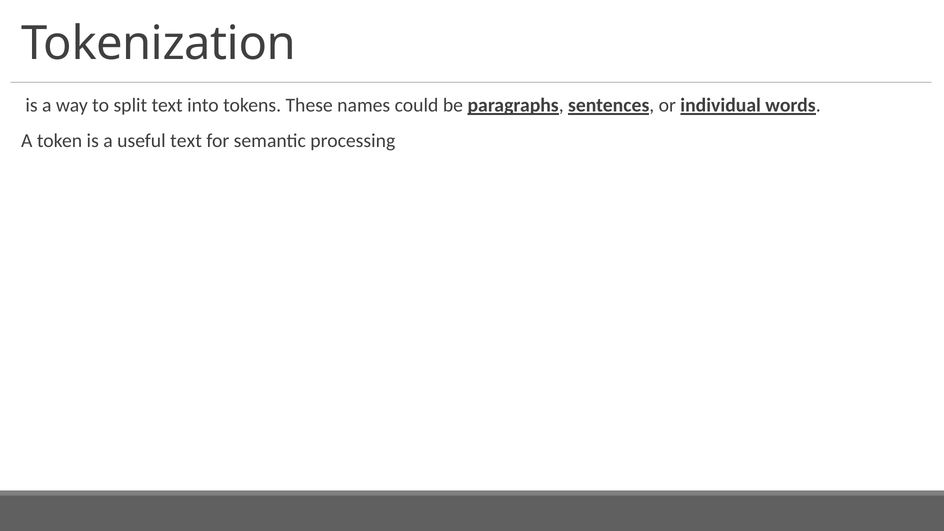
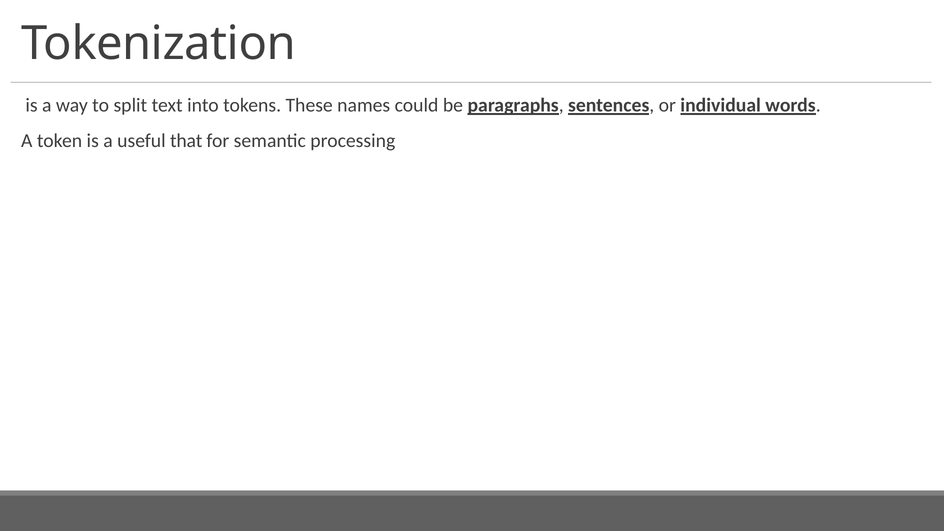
useful text: text -> that
